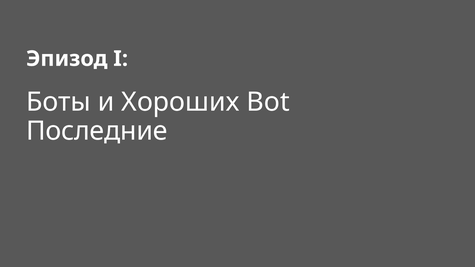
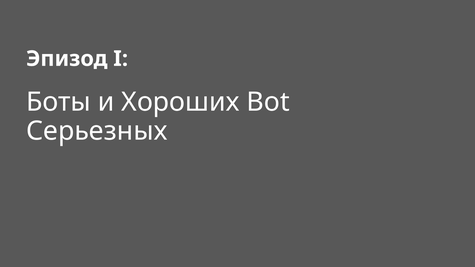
Последние: Последние -> Серьезных
